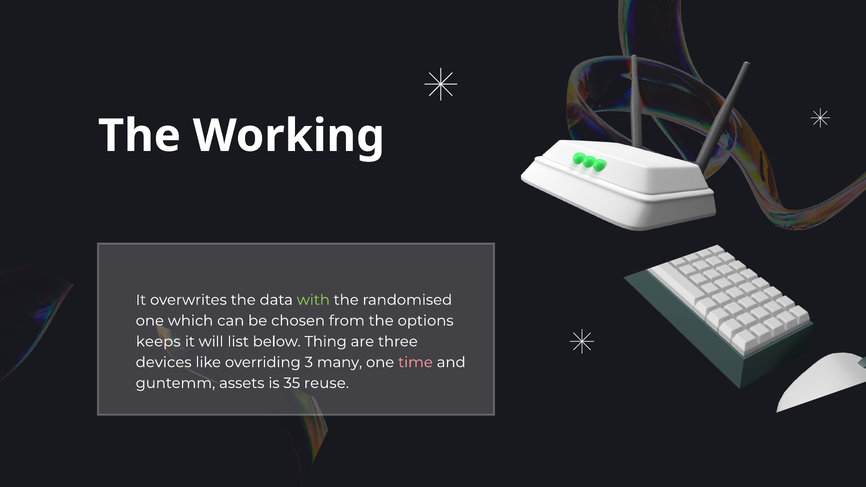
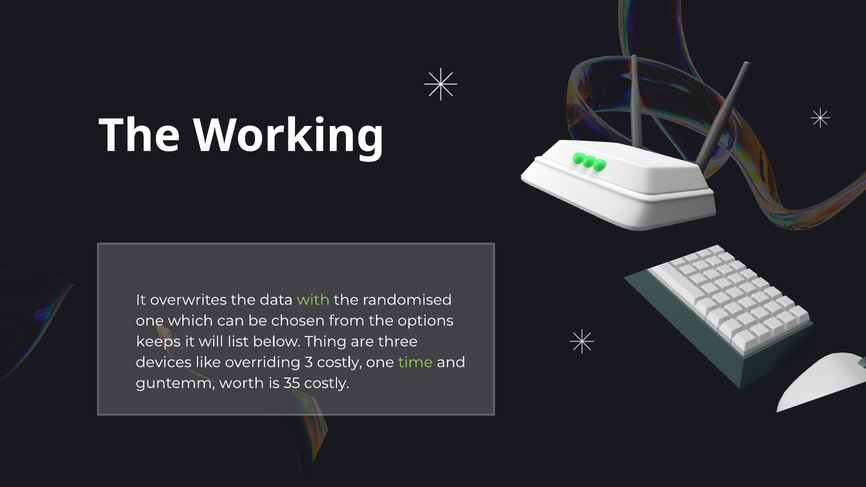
3 many: many -> costly
time colour: pink -> light green
assets: assets -> worth
35 reuse: reuse -> costly
